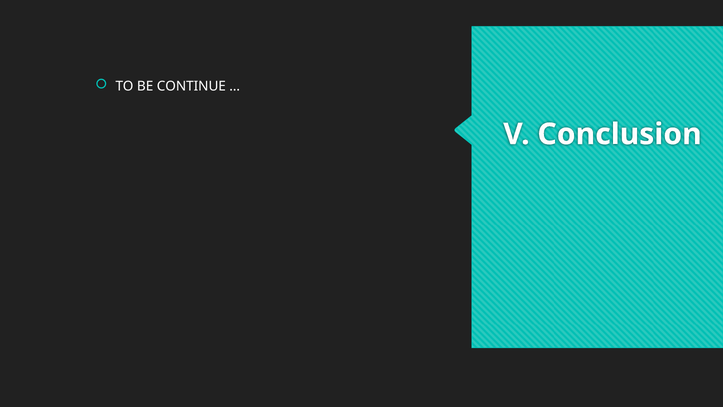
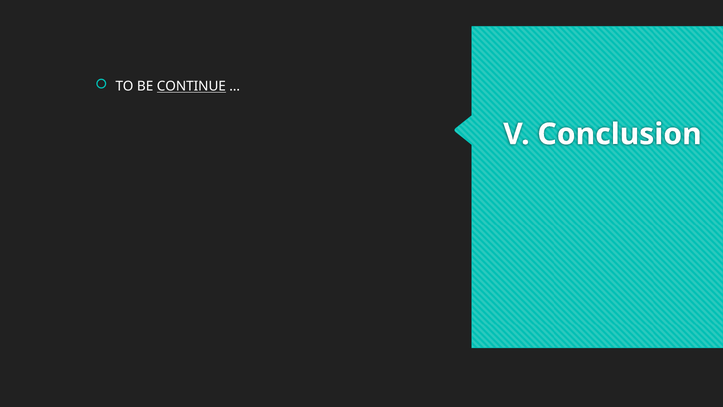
CONTINUE underline: none -> present
